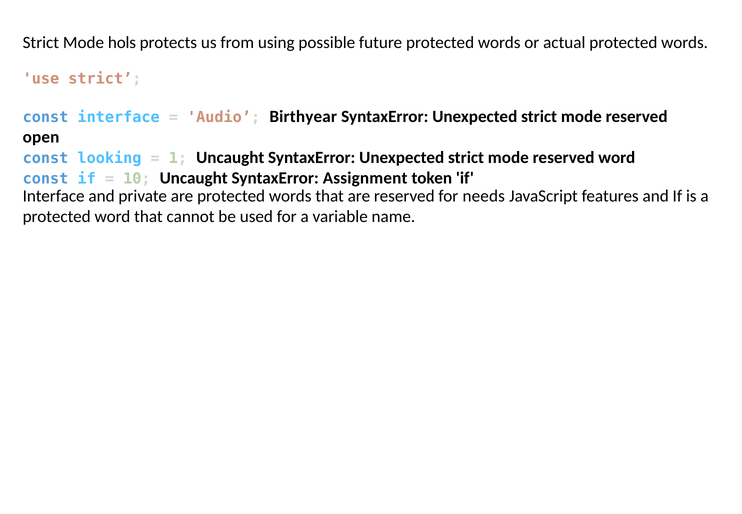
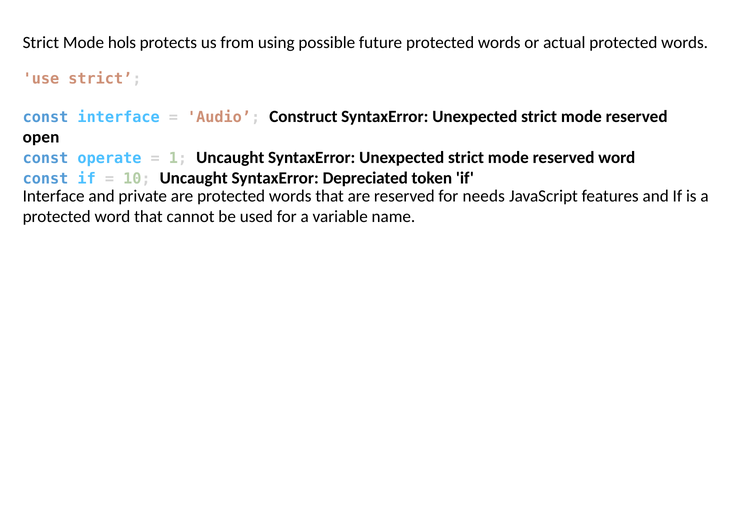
Birthyear: Birthyear -> Construct
looking: looking -> operate
Assignment: Assignment -> Depreciated
